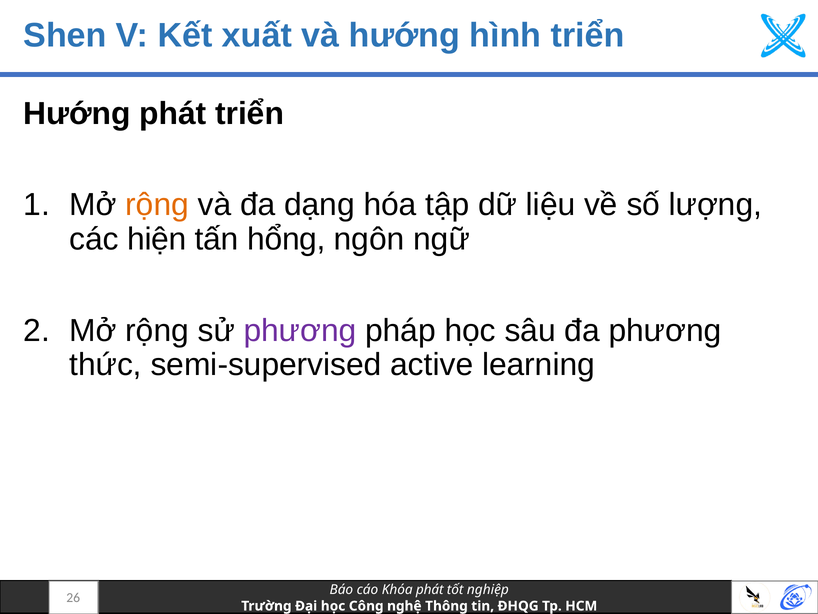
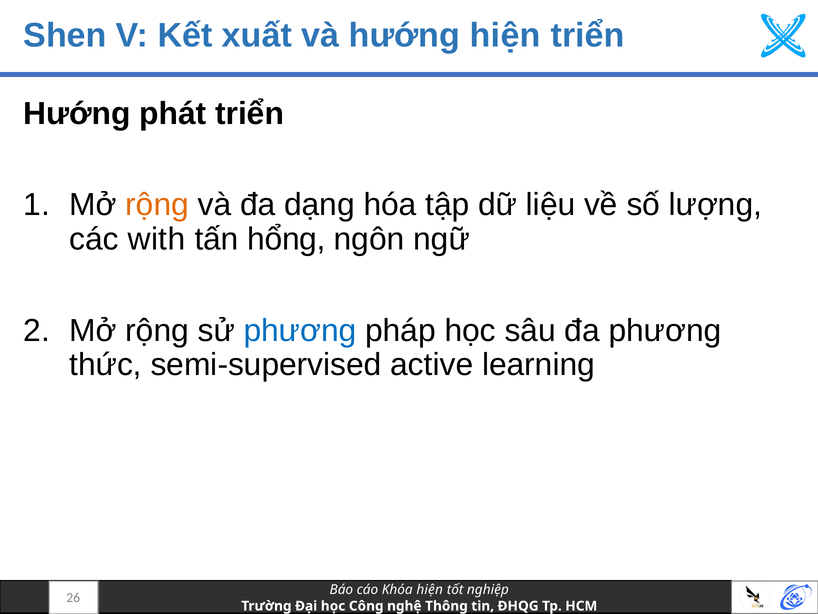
hướng hình: hình -> hiện
hiện: hiện -> with
phương at (300, 330) colour: purple -> blue
phát at (430, 589): phát -> hiện
